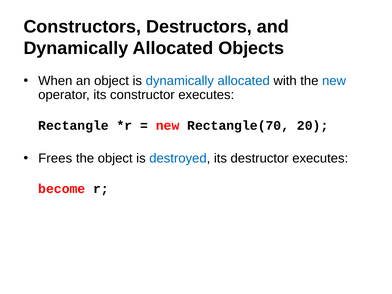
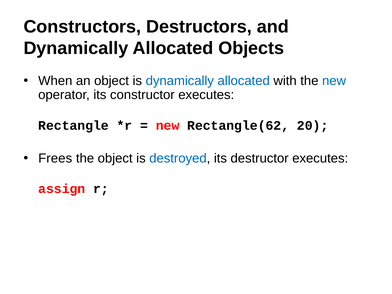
Rectangle(70: Rectangle(70 -> Rectangle(62
become: become -> assign
